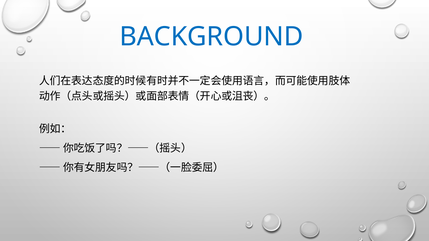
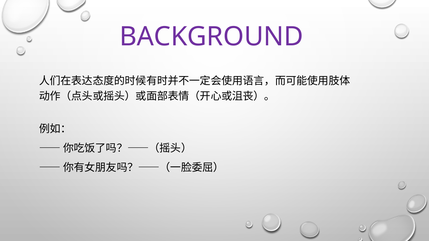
BACKGROUND colour: blue -> purple
